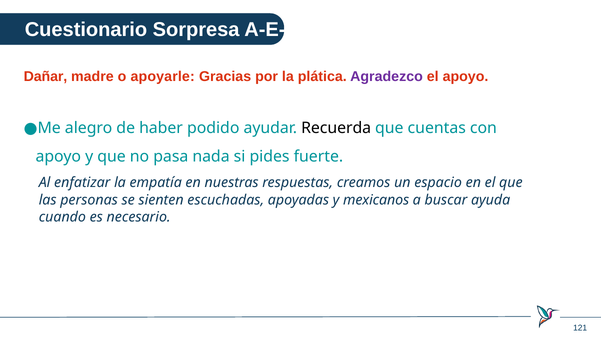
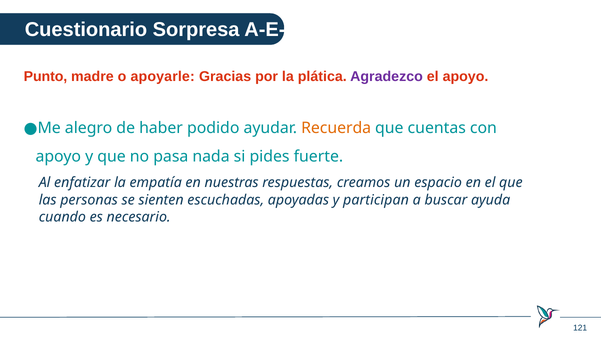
Dañar: Dañar -> Punto
Recuerda colour: black -> orange
mexicanos: mexicanos -> participan
